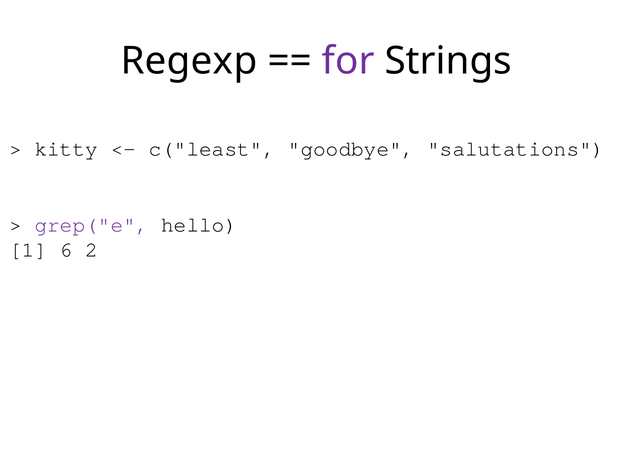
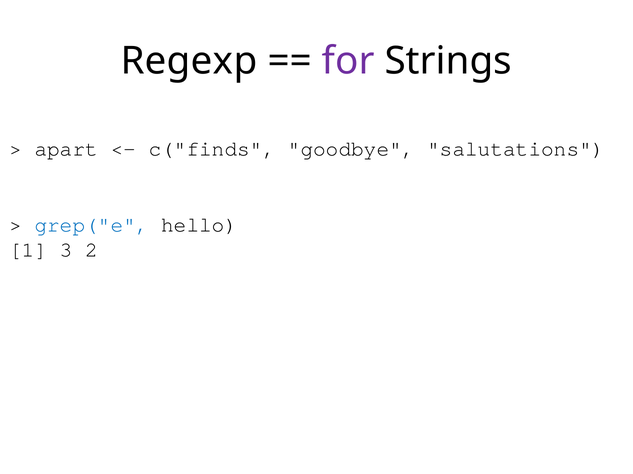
kitty: kitty -> apart
c("least: c("least -> c("finds
grep("e colour: purple -> blue
6: 6 -> 3
